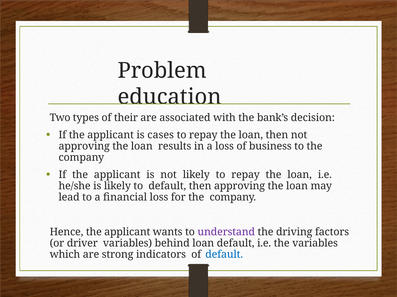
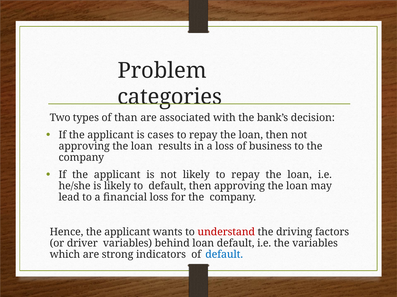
education: education -> categories
their: their -> than
understand colour: purple -> red
